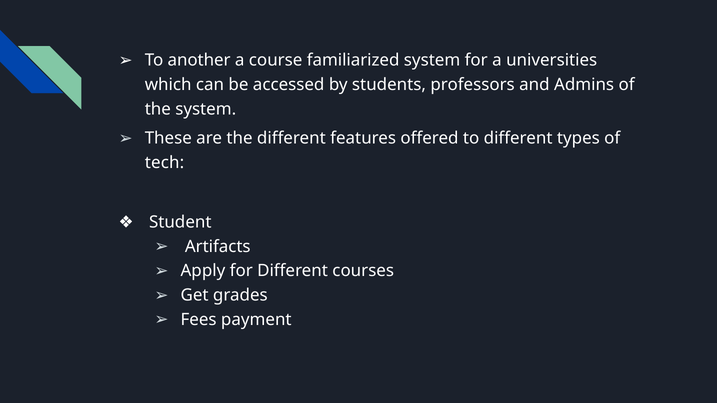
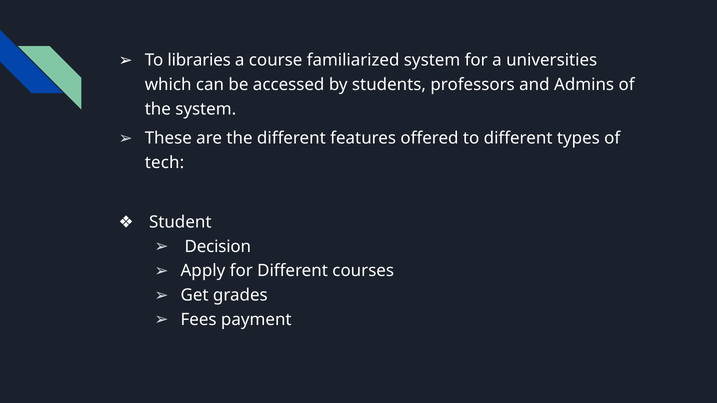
another: another -> libraries
Artifacts: Artifacts -> Decision
